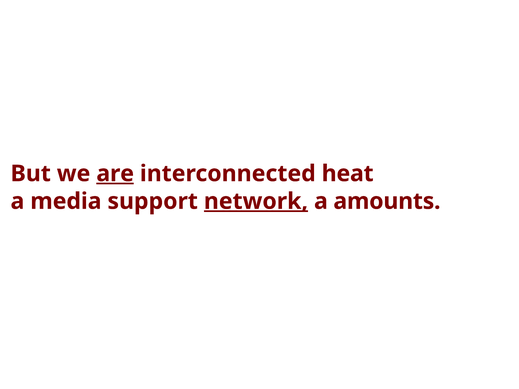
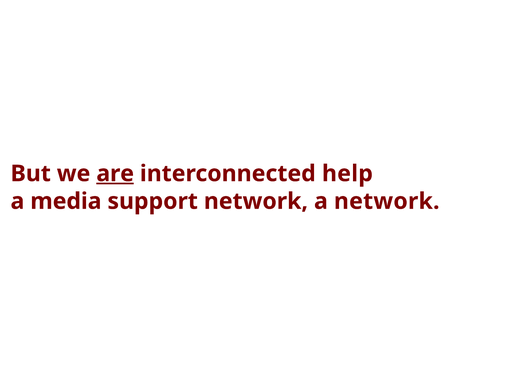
heat: heat -> help
network at (256, 201) underline: present -> none
a amounts: amounts -> network
